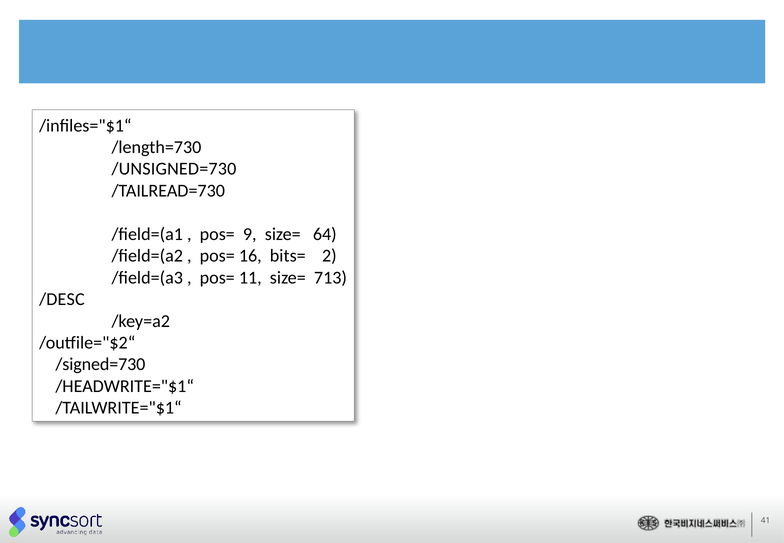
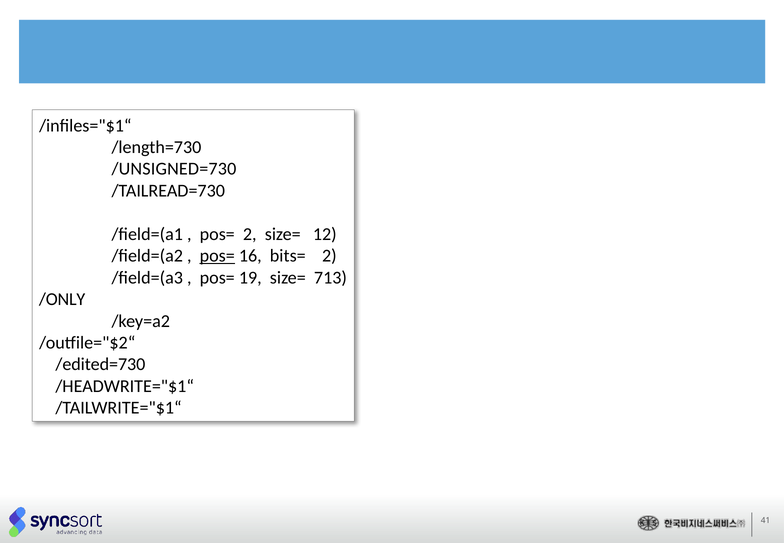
pos= 9: 9 -> 2
64: 64 -> 12
pos= at (217, 256) underline: none -> present
11: 11 -> 19
/DESC: /DESC -> /ONLY
/signed=730: /signed=730 -> /edited=730
